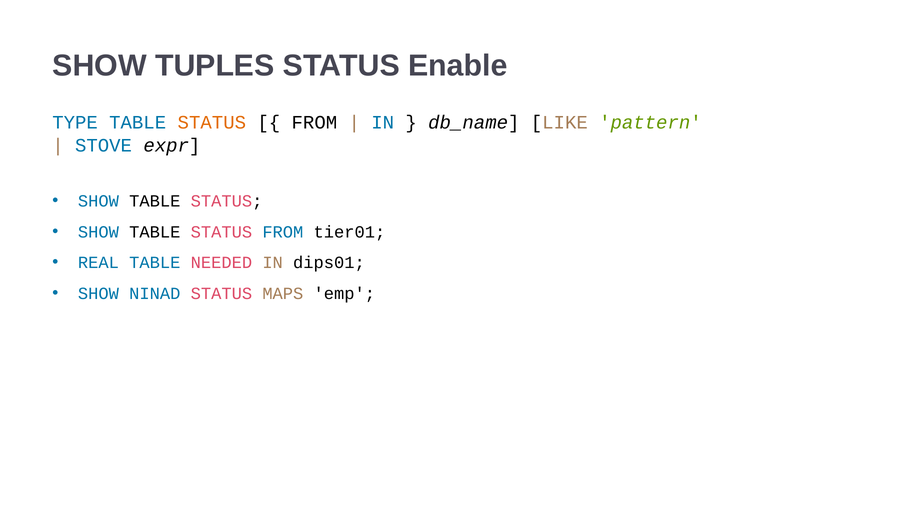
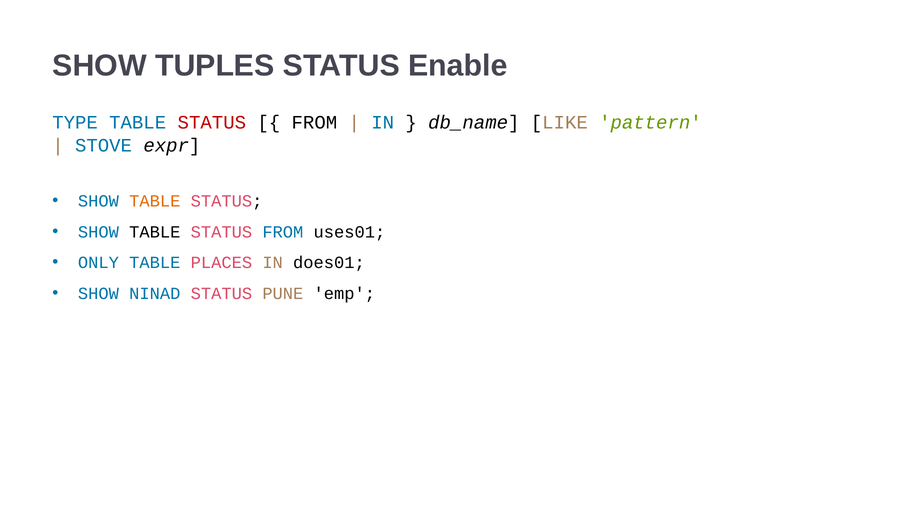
STATUS at (212, 123) colour: orange -> red
TABLE at (155, 201) colour: black -> orange
tier01: tier01 -> uses01
REAL: REAL -> ONLY
NEEDED: NEEDED -> PLACES
dips01: dips01 -> does01
MAPS: MAPS -> PUNE
